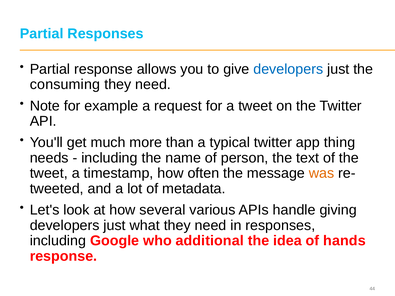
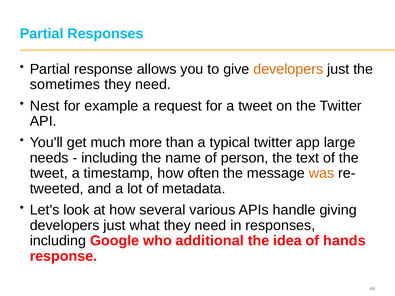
developers at (288, 69) colour: blue -> orange
consuming: consuming -> sometimes
Note: Note -> Nest
thing: thing -> large
